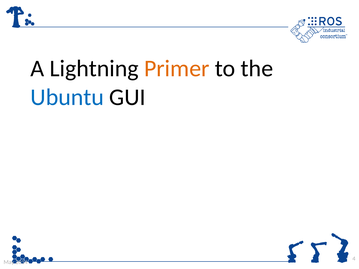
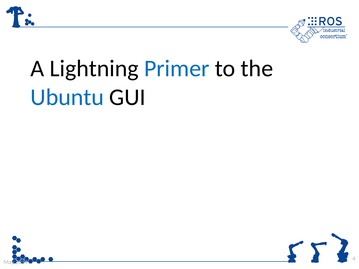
Primer colour: orange -> blue
